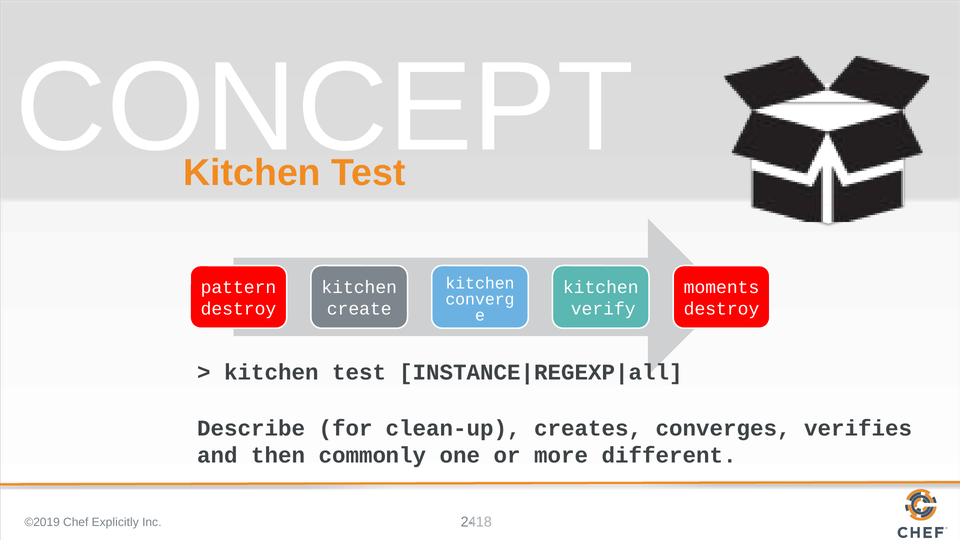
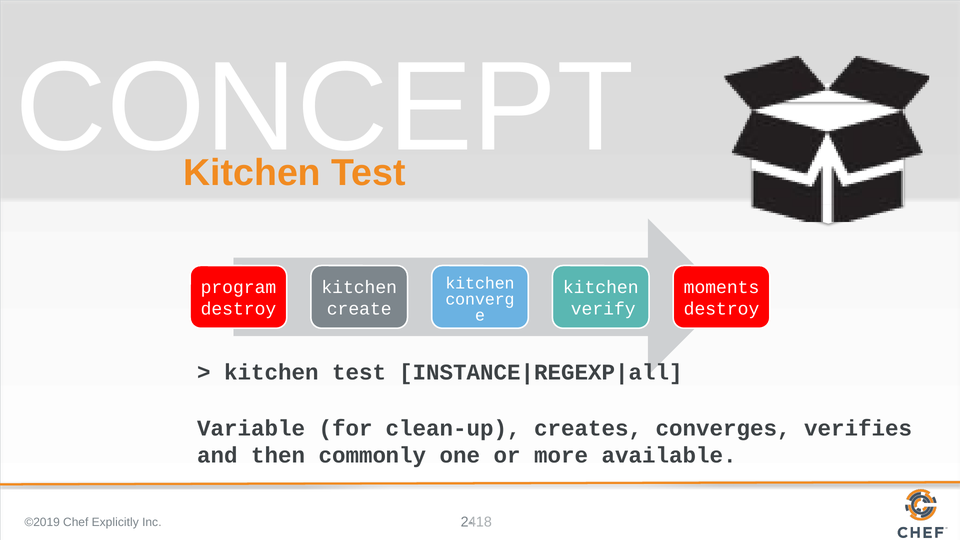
pattern: pattern -> program
Describe: Describe -> Variable
different: different -> available
